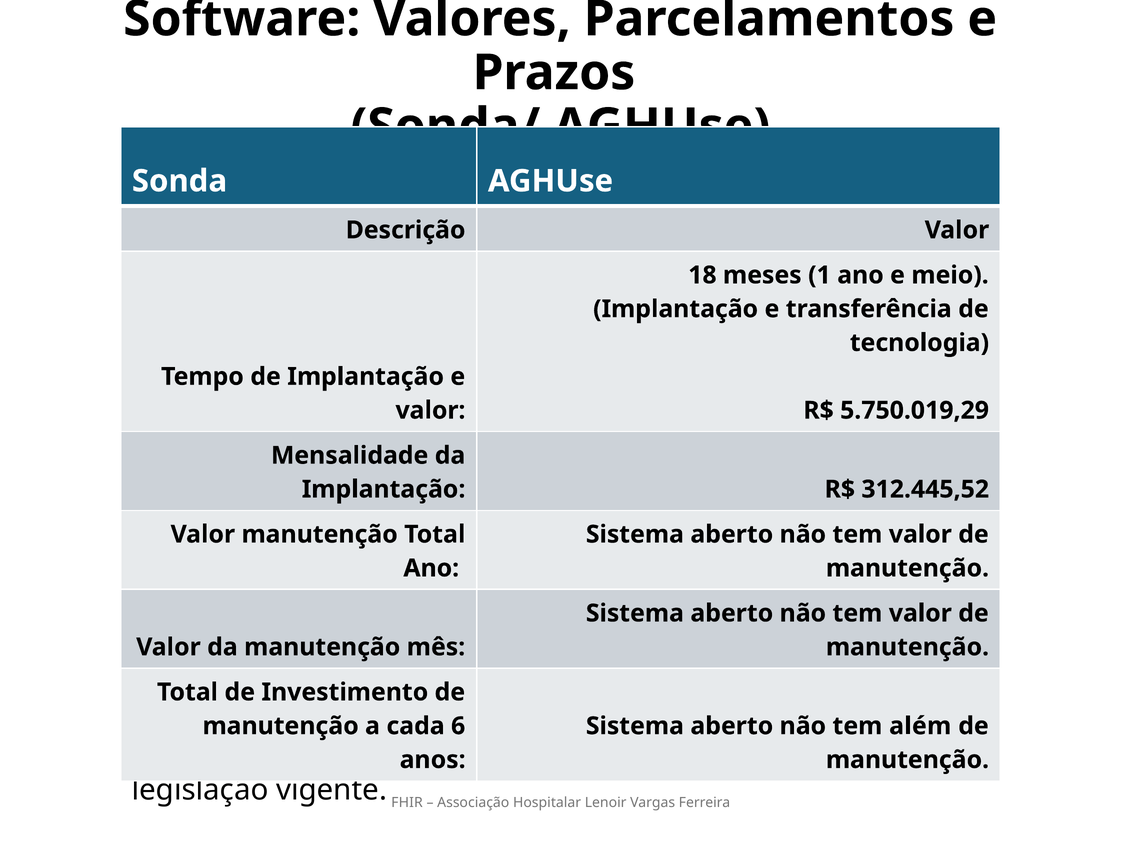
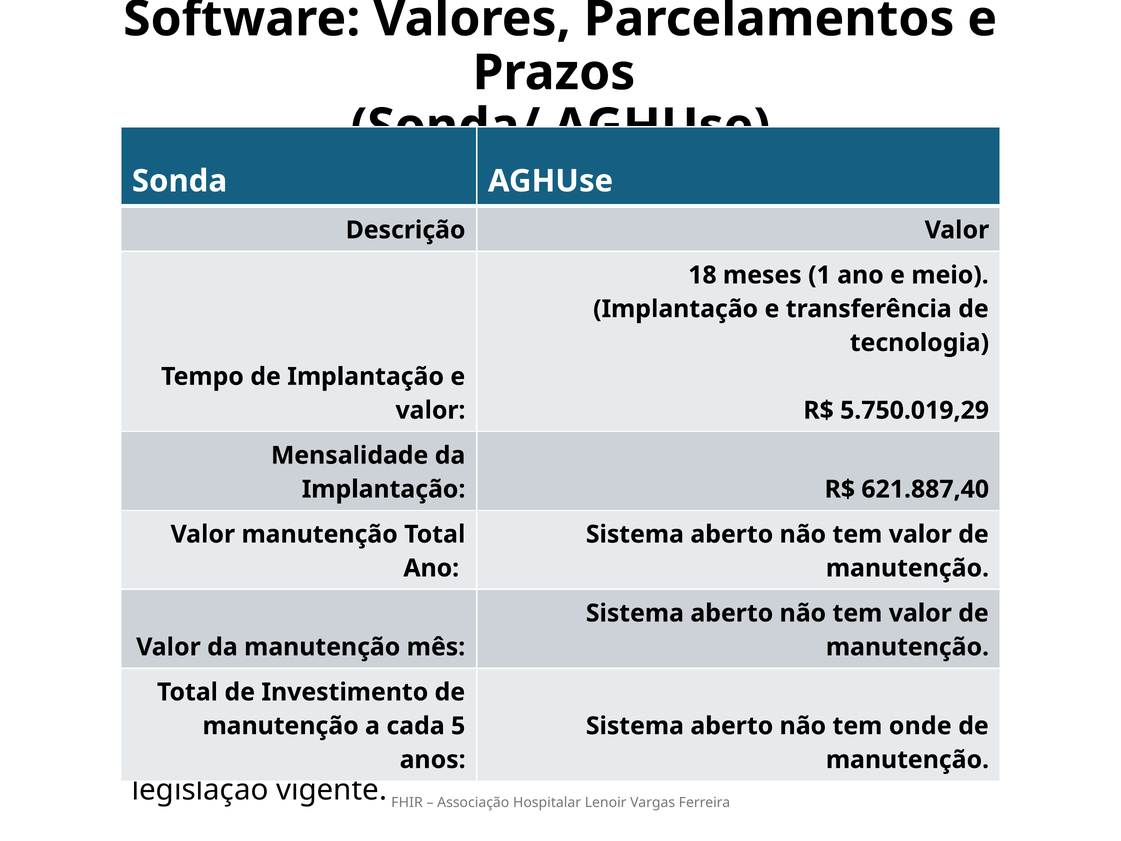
312.445,52: 312.445,52 -> 621.887,40
6: 6 -> 5
além: além -> onde
